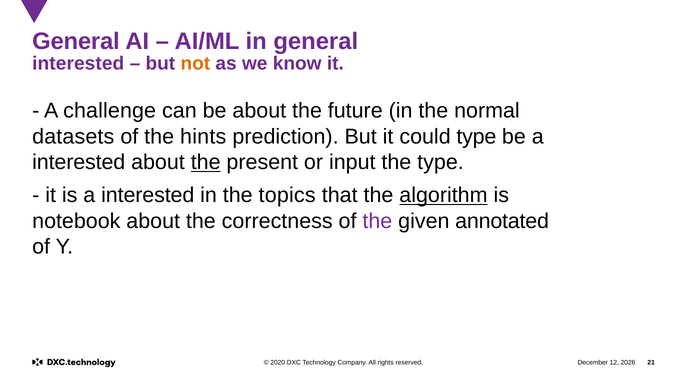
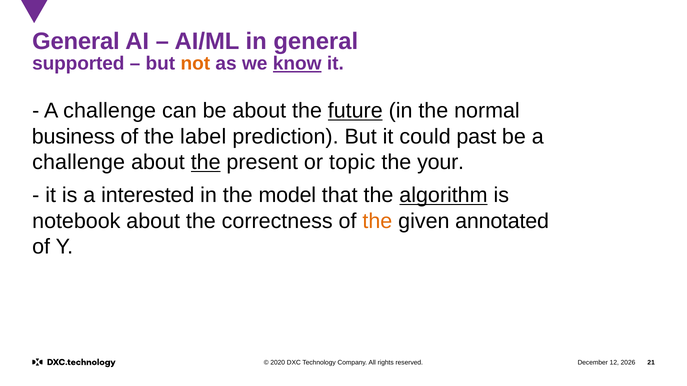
interested at (78, 64): interested -> supported
know underline: none -> present
future underline: none -> present
datasets: datasets -> business
hints: hints -> label
could type: type -> past
interested at (79, 163): interested -> challenge
input: input -> topic
the type: type -> your
topics: topics -> model
the at (377, 221) colour: purple -> orange
